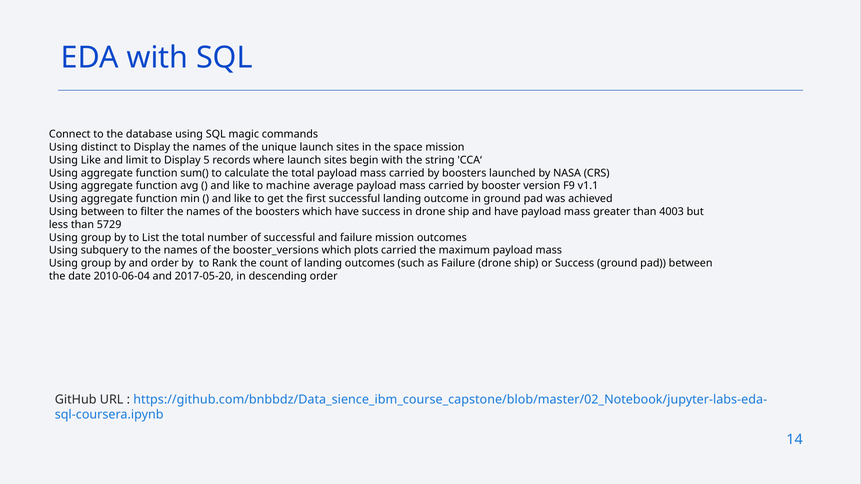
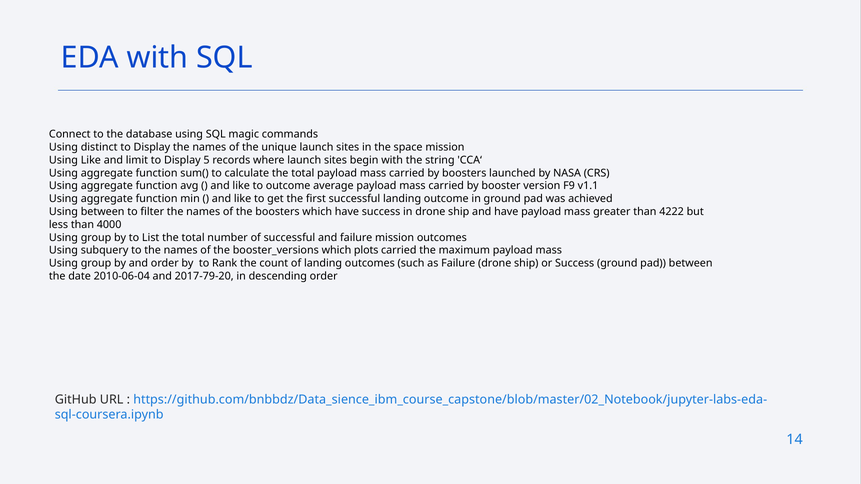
to machine: machine -> outcome
4003: 4003 -> 4222
5729: 5729 -> 4000
2017-05-20: 2017-05-20 -> 2017-79-20
